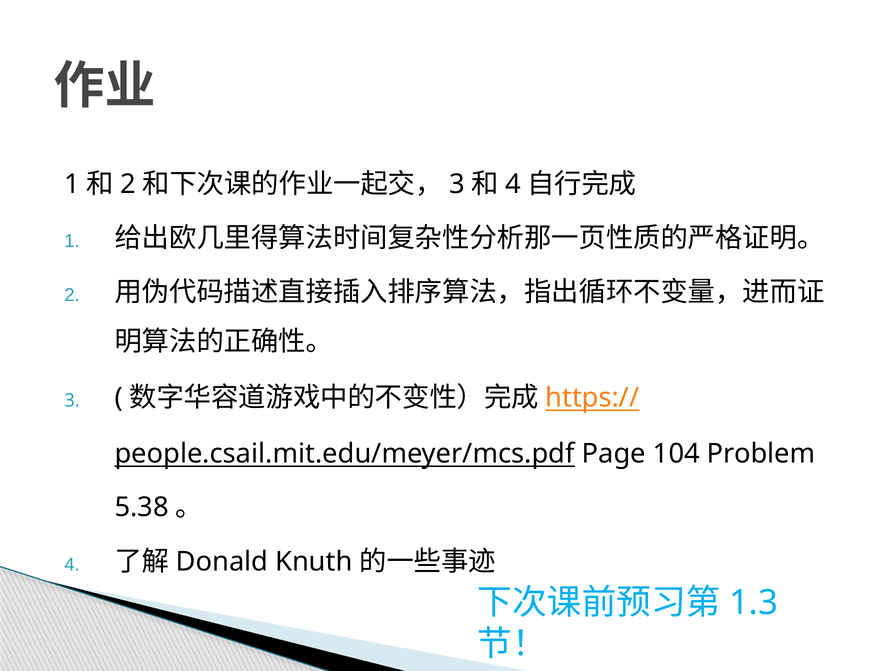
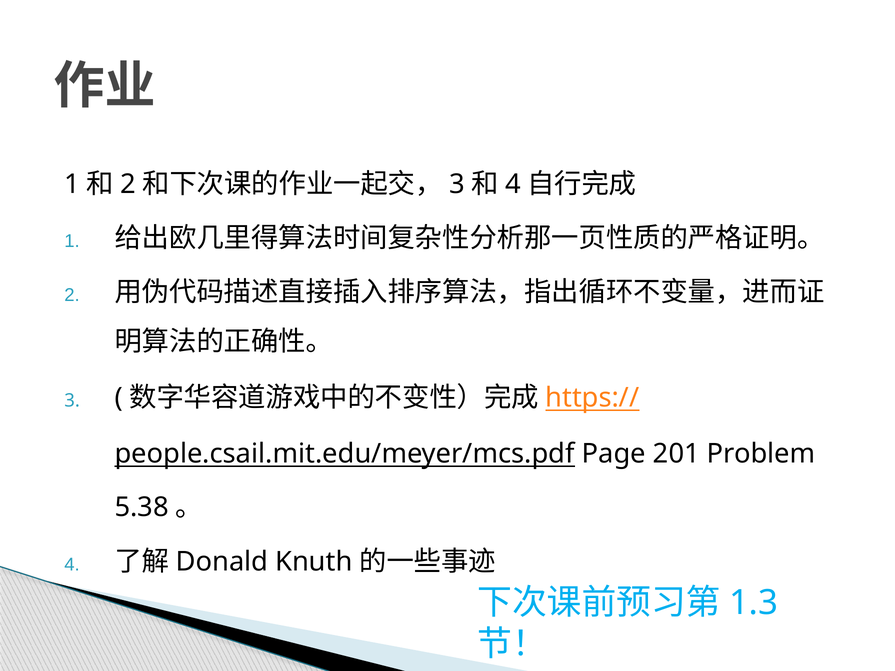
104: 104 -> 201
